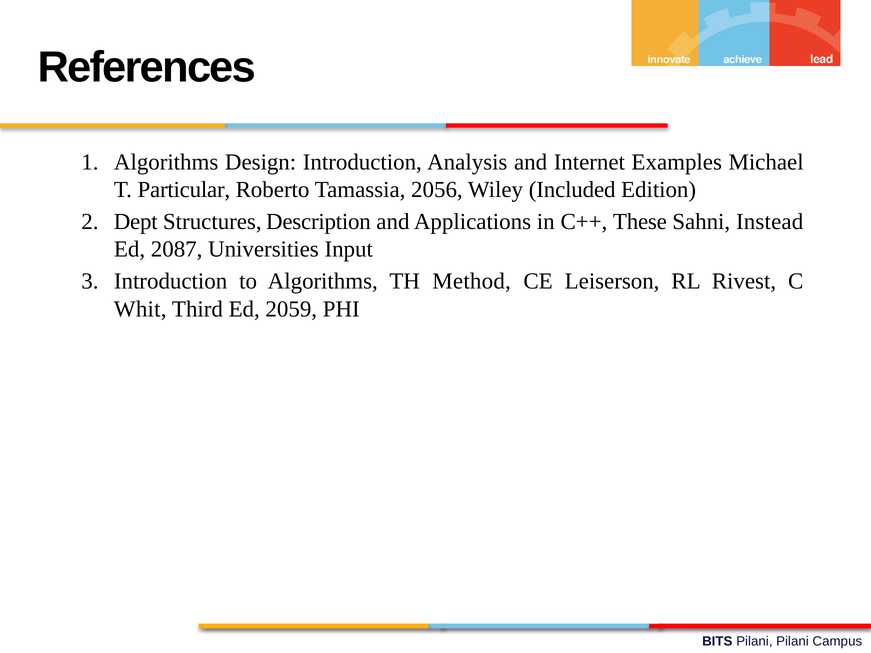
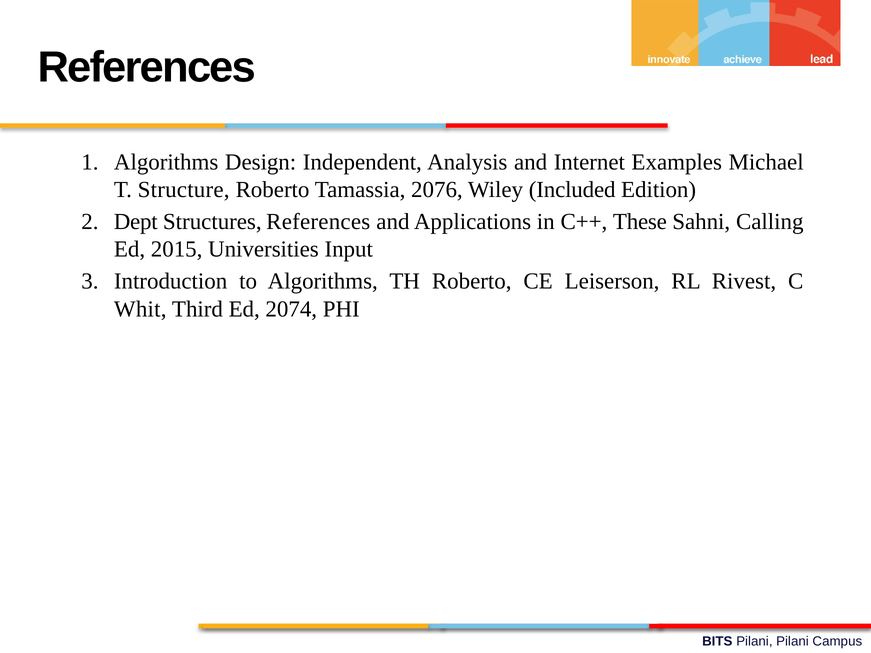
Design Introduction: Introduction -> Independent
Particular: Particular -> Structure
2056: 2056 -> 2076
Structures Description: Description -> References
Instead: Instead -> Calling
2087: 2087 -> 2015
TH Method: Method -> Roberto
2059: 2059 -> 2074
